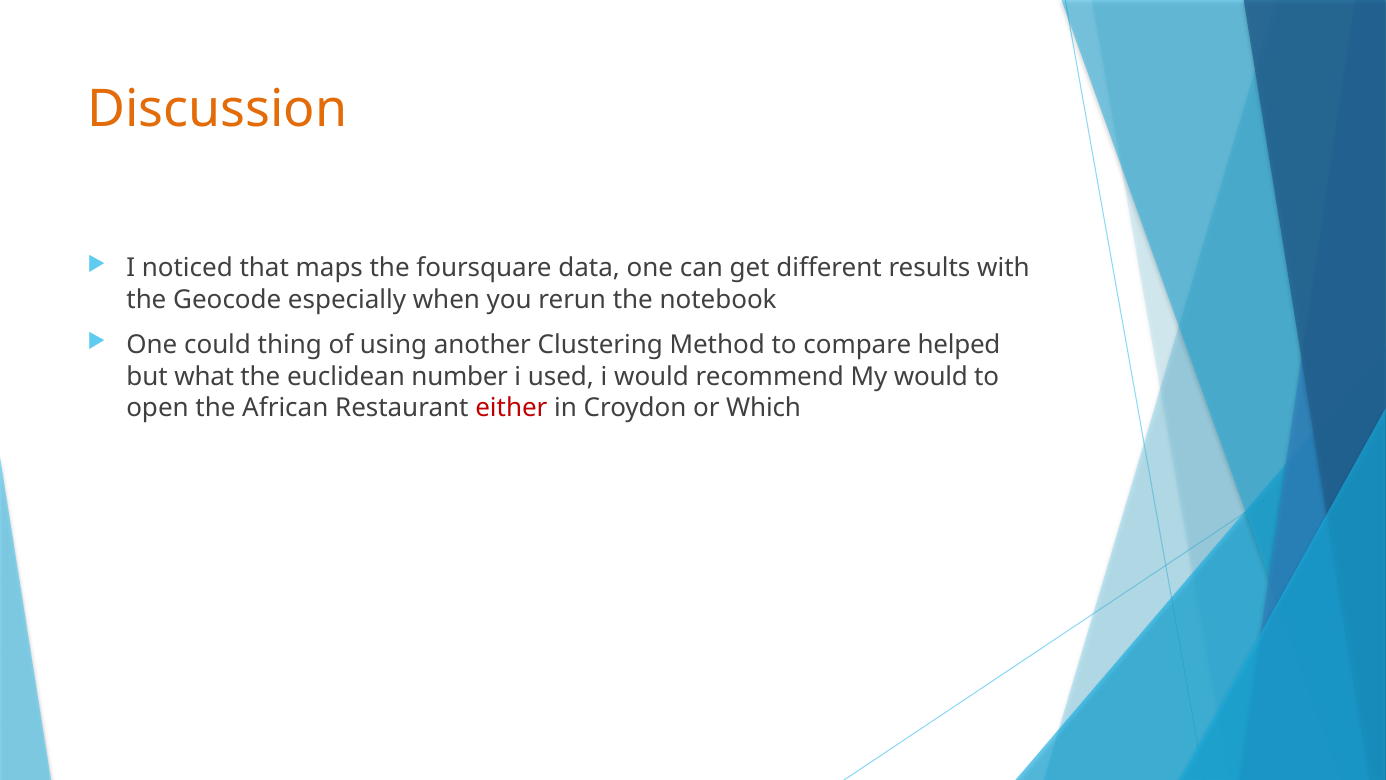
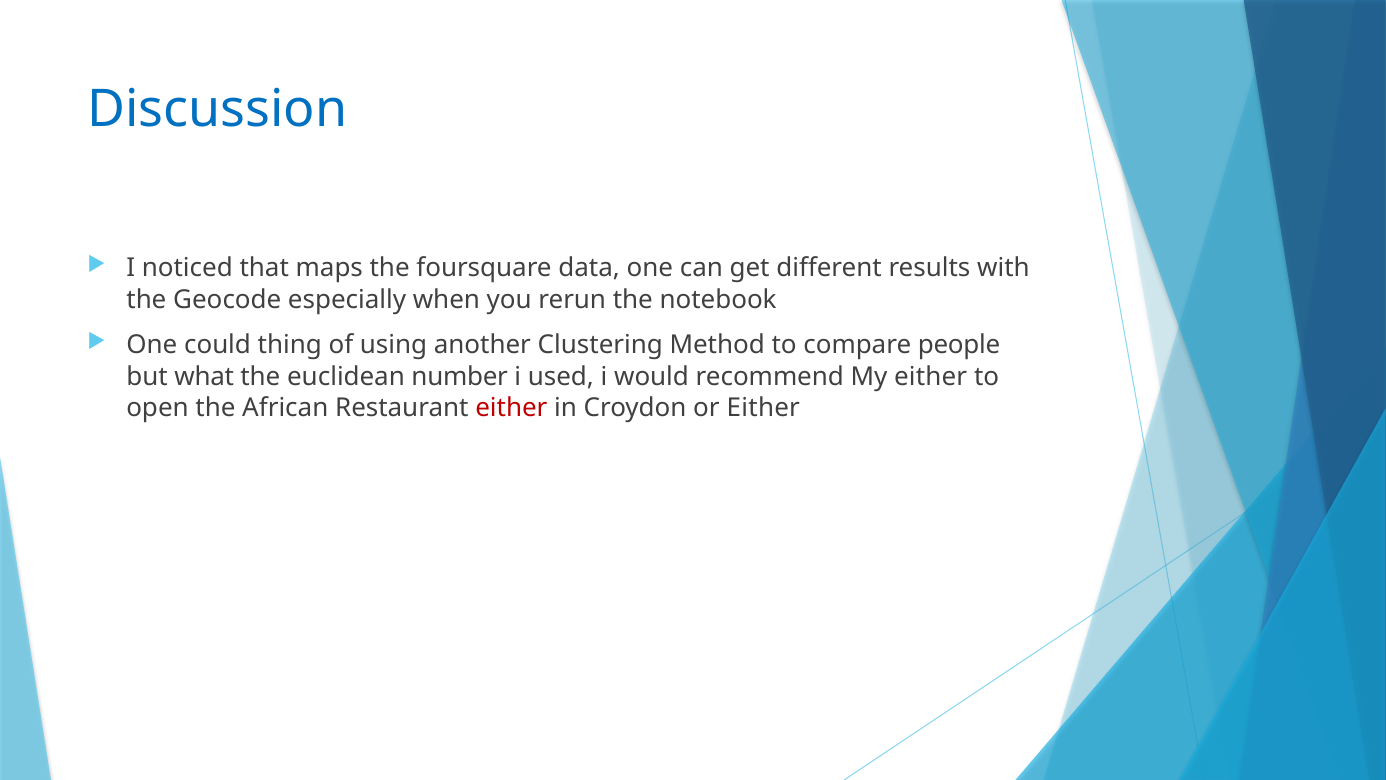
Discussion colour: orange -> blue
helped: helped -> people
My would: would -> either
or Which: Which -> Either
